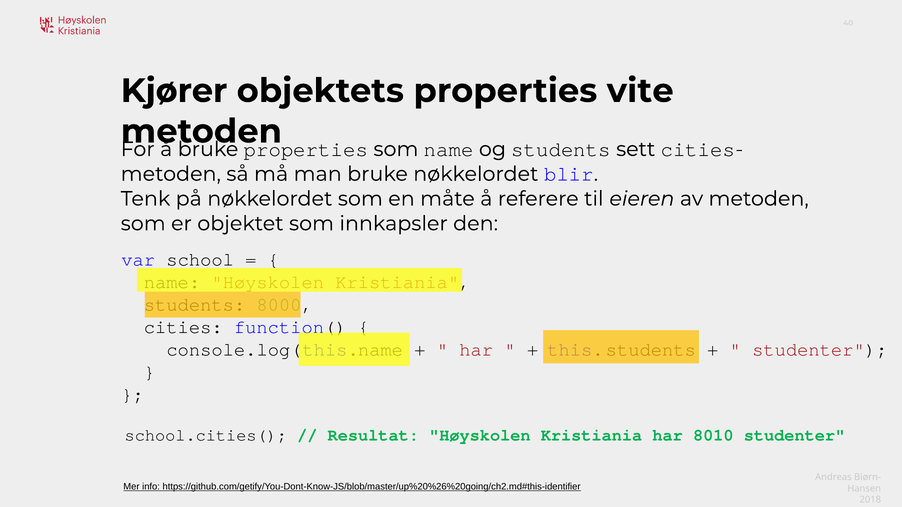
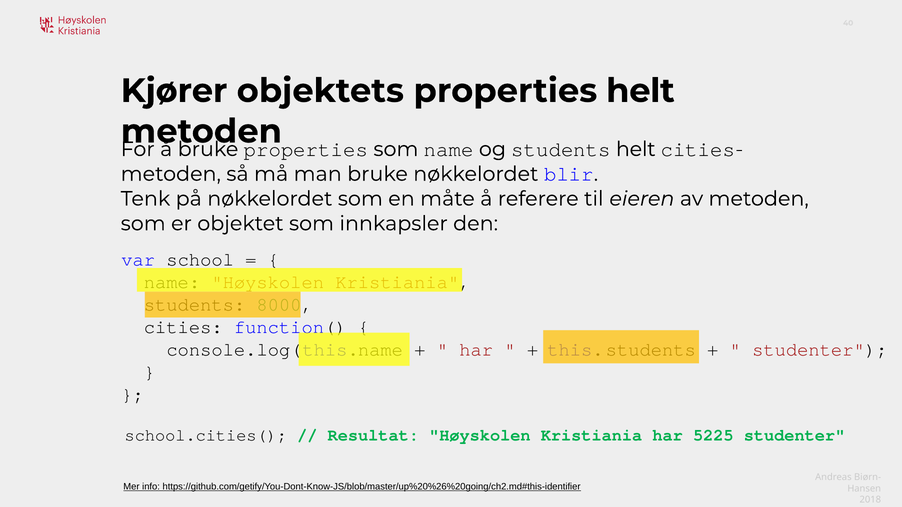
properties vite: vite -> helt
students sett: sett -> helt
8010: 8010 -> 5225
